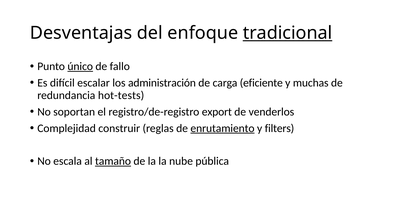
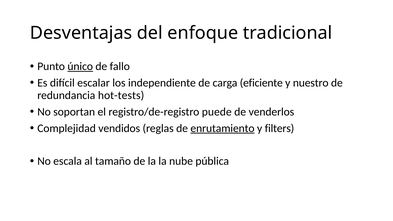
tradicional underline: present -> none
administración: administración -> independiente
muchas: muchas -> nuestro
export: export -> puede
construir: construir -> vendidos
tamaño underline: present -> none
